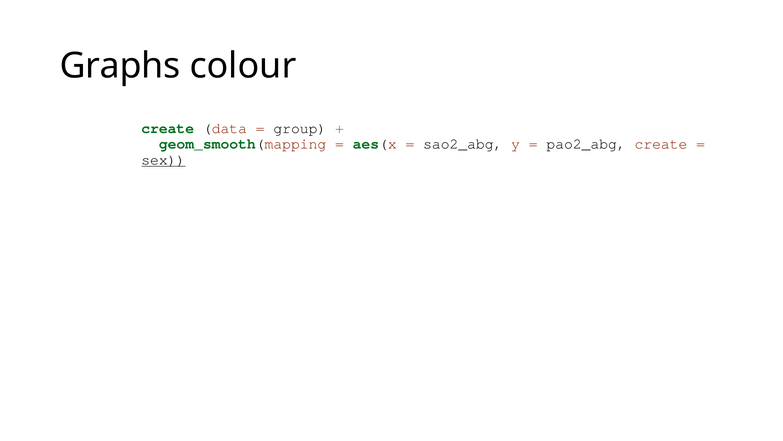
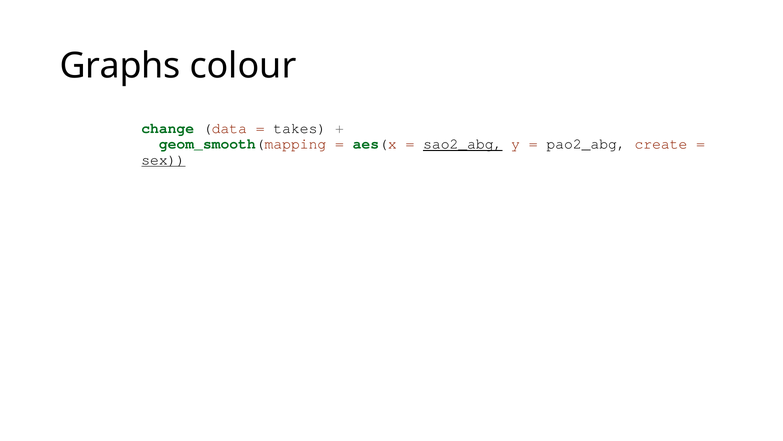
create at (168, 128): create -> change
group: group -> takes
sao2_abg underline: none -> present
